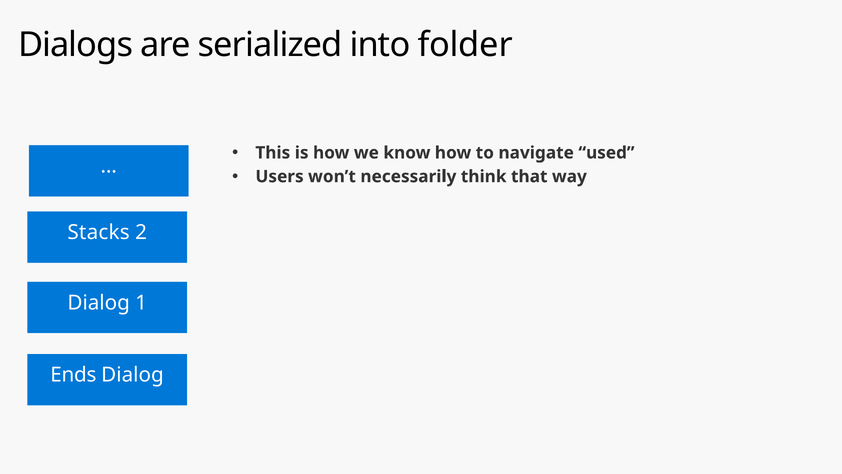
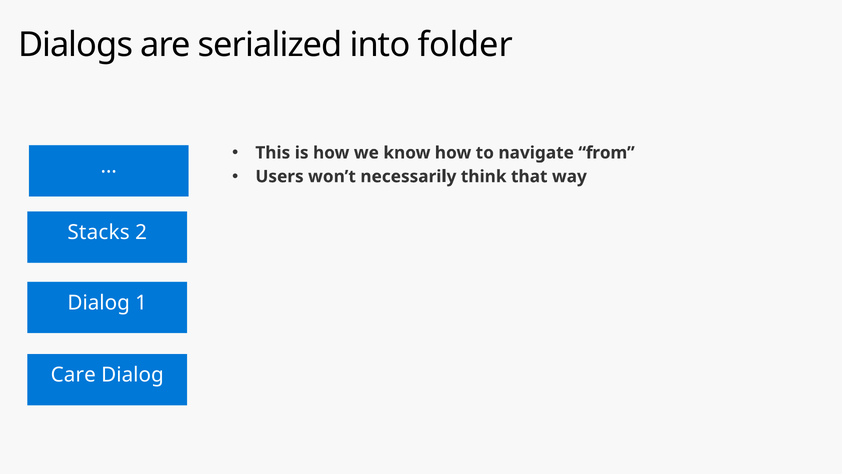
used: used -> from
Ends: Ends -> Care
